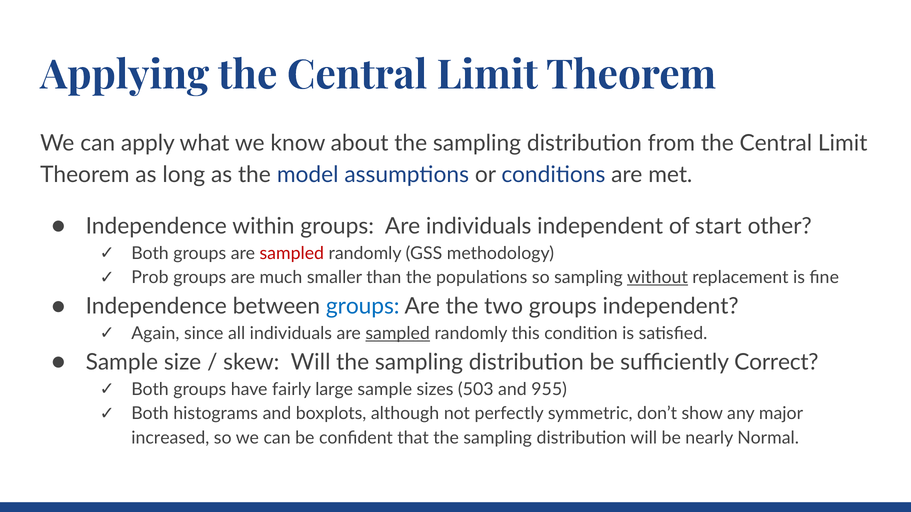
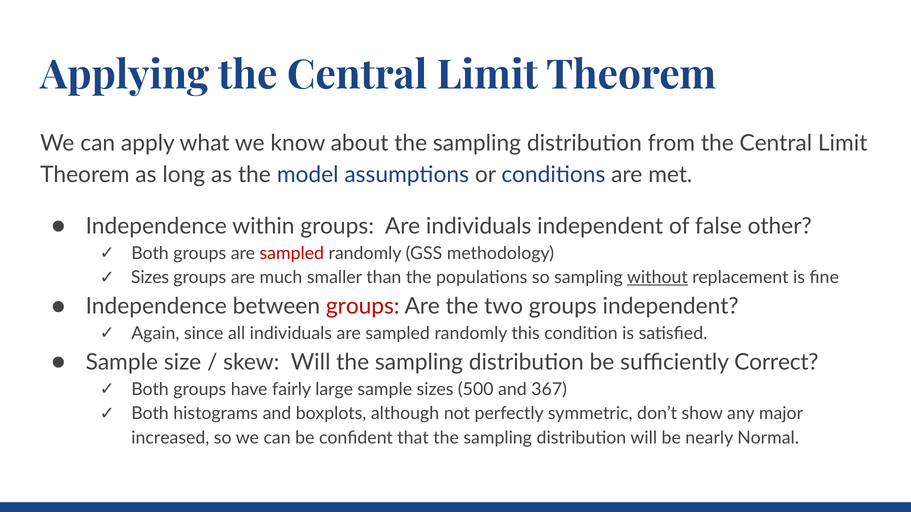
start: start -> false
Prob at (150, 278): Prob -> Sizes
groups at (363, 307) colour: blue -> red
sampled at (398, 334) underline: present -> none
503: 503 -> 500
955: 955 -> 367
